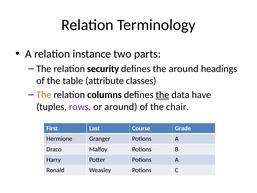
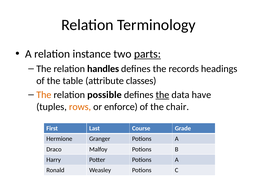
parts underline: none -> present
security: security -> handles
the around: around -> records
columns: columns -> possible
rows colour: purple -> orange
or around: around -> enforce
